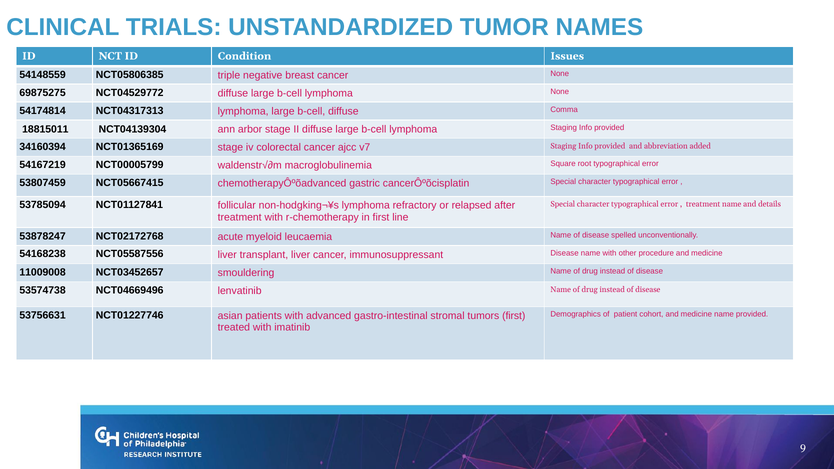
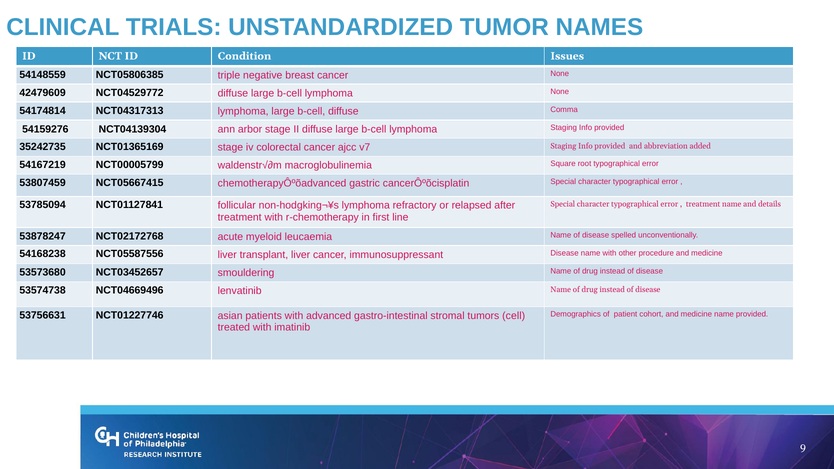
69875275: 69875275 -> 42479609
18815011: 18815011 -> 54159276
34160394: 34160394 -> 35242735
11009008: 11009008 -> 53573680
tumors first: first -> cell
